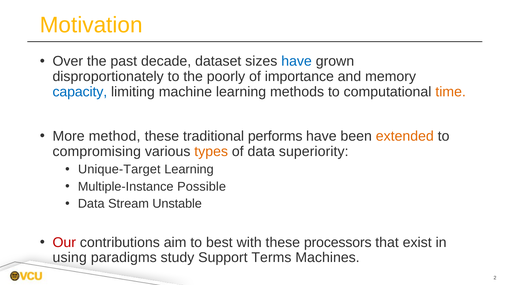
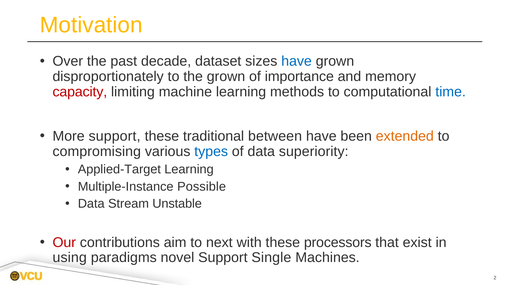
the poorly: poorly -> grown
capacity colour: blue -> red
time colour: orange -> blue
More method: method -> support
performs: performs -> between
types colour: orange -> blue
Unique-Target: Unique-Target -> Applied-Target
best: best -> next
study: study -> novel
Terms: Terms -> Single
